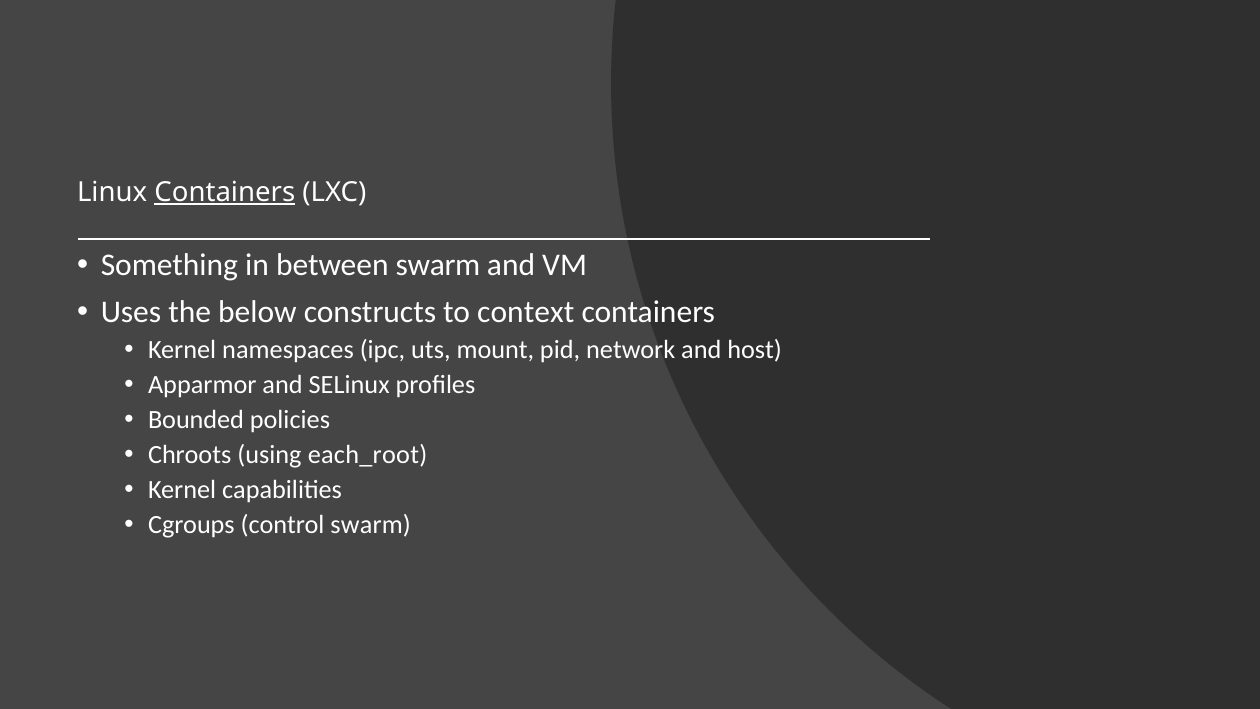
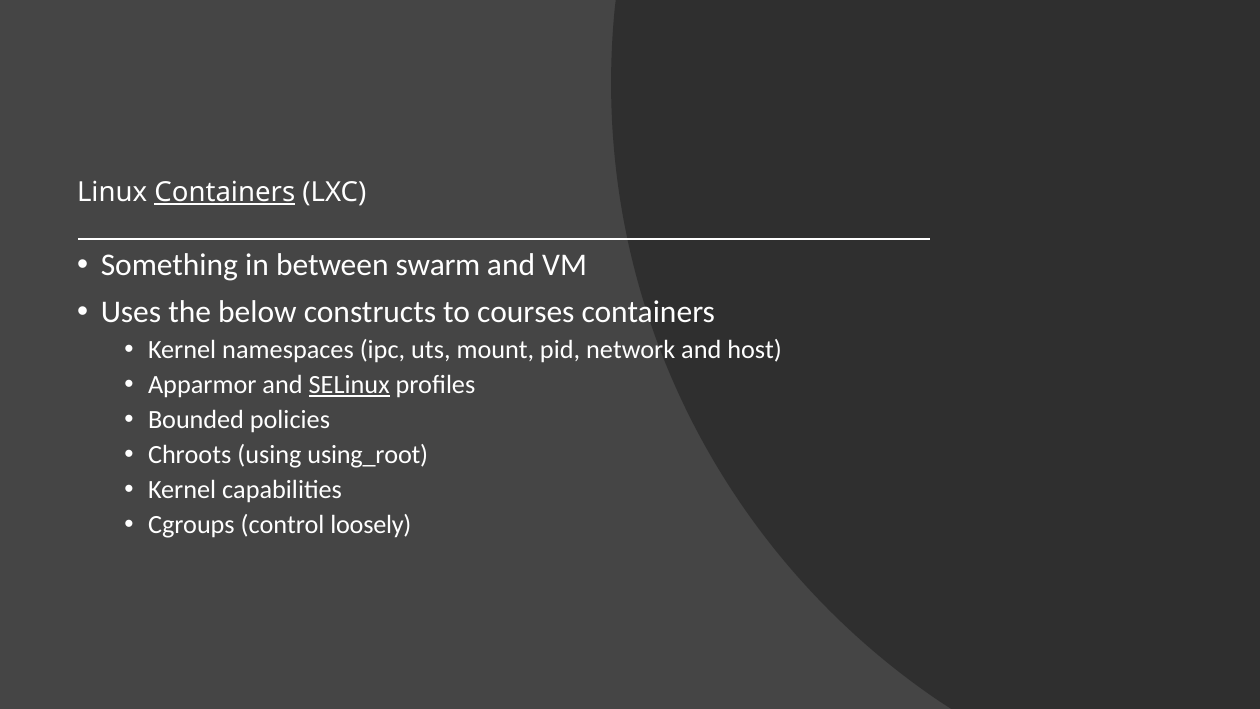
context: context -> courses
SELinux underline: none -> present
each_root: each_root -> using_root
control swarm: swarm -> loosely
